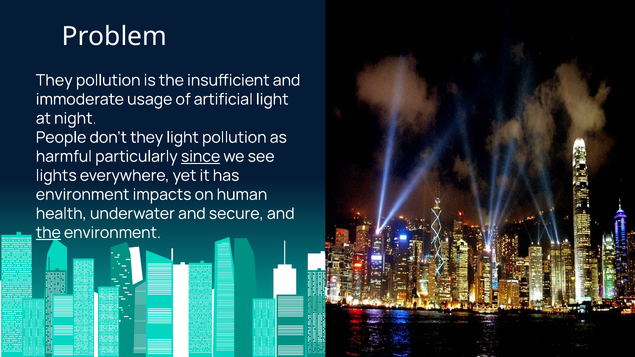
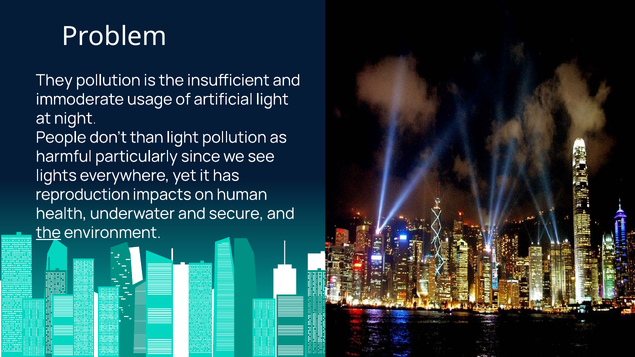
don’t they: they -> than
since underline: present -> none
environment at (83, 195): environment -> reproduction
